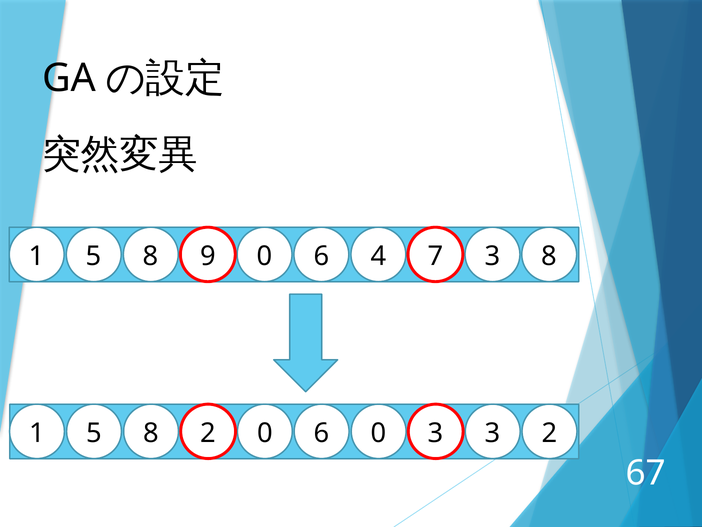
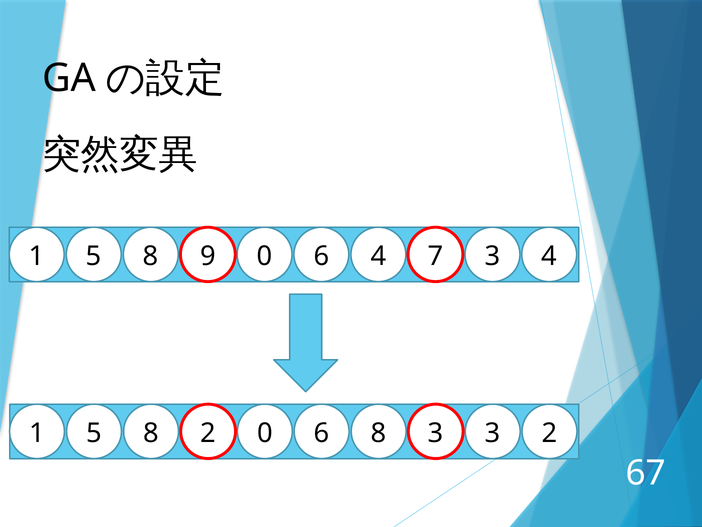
4 8: 8 -> 4
6 0: 0 -> 8
